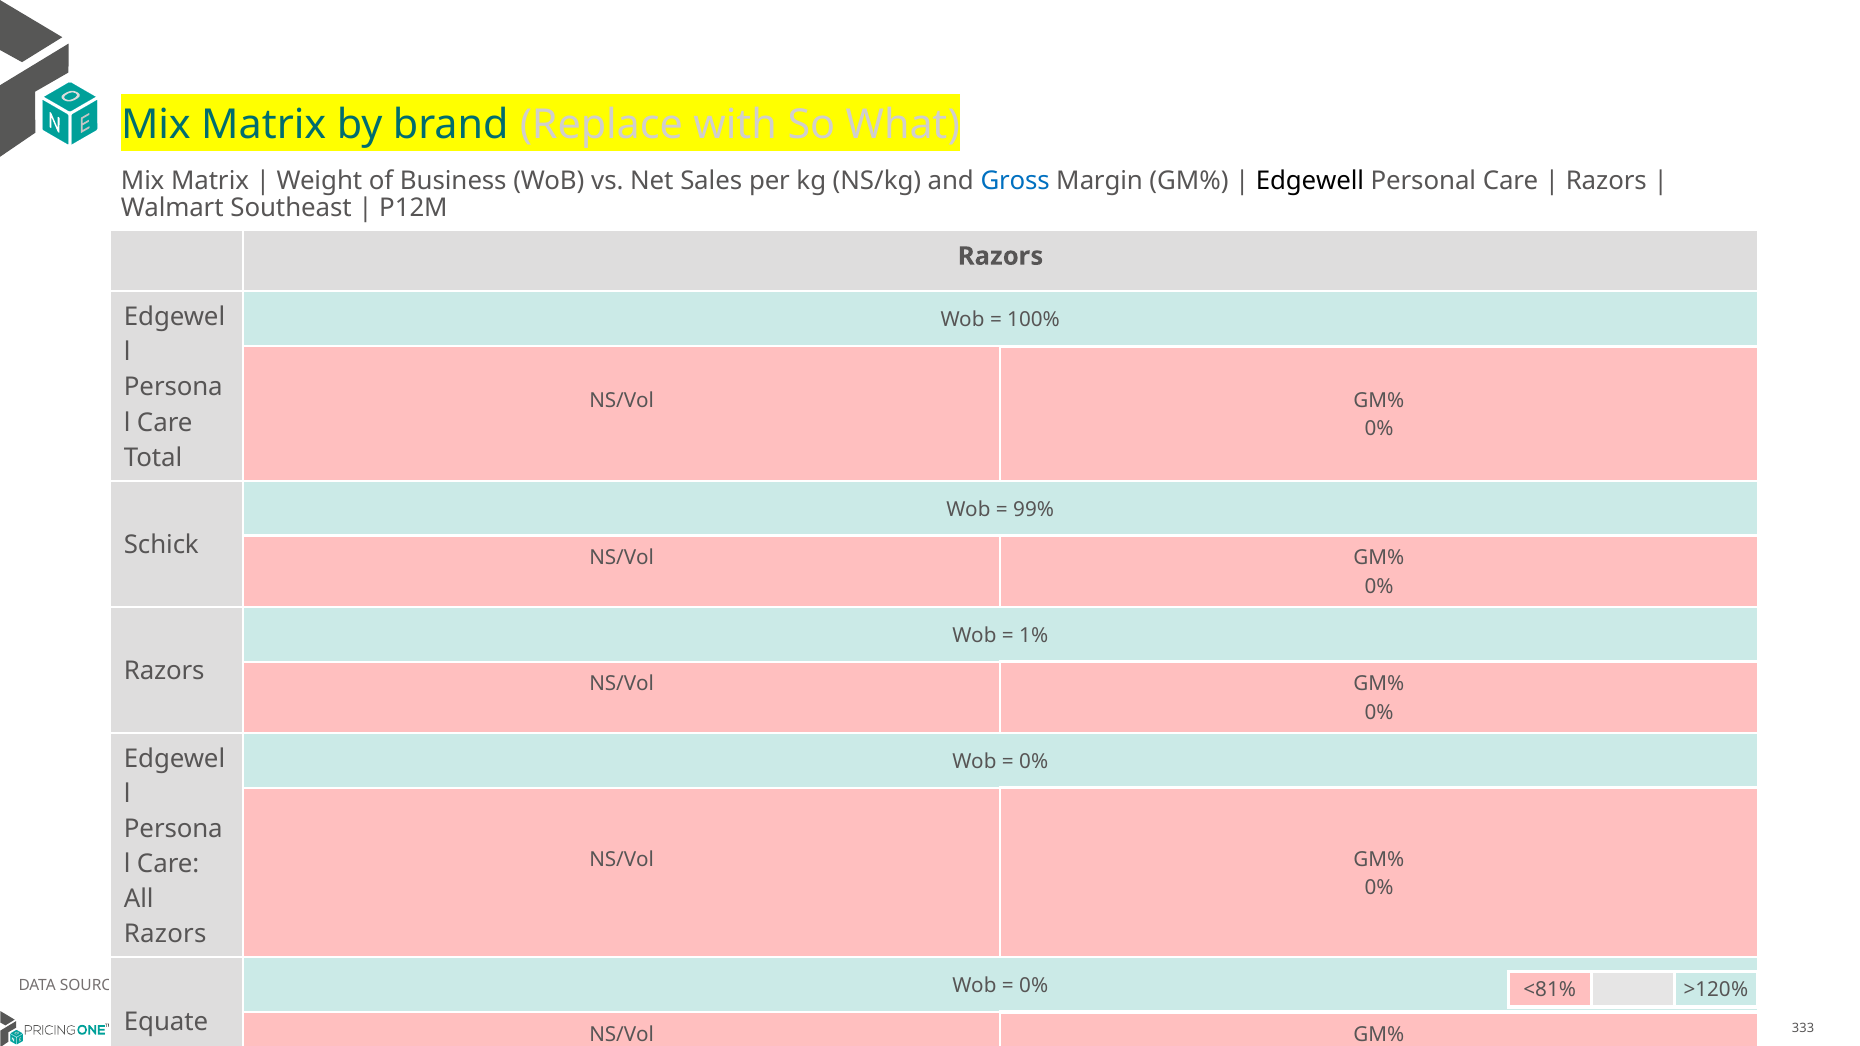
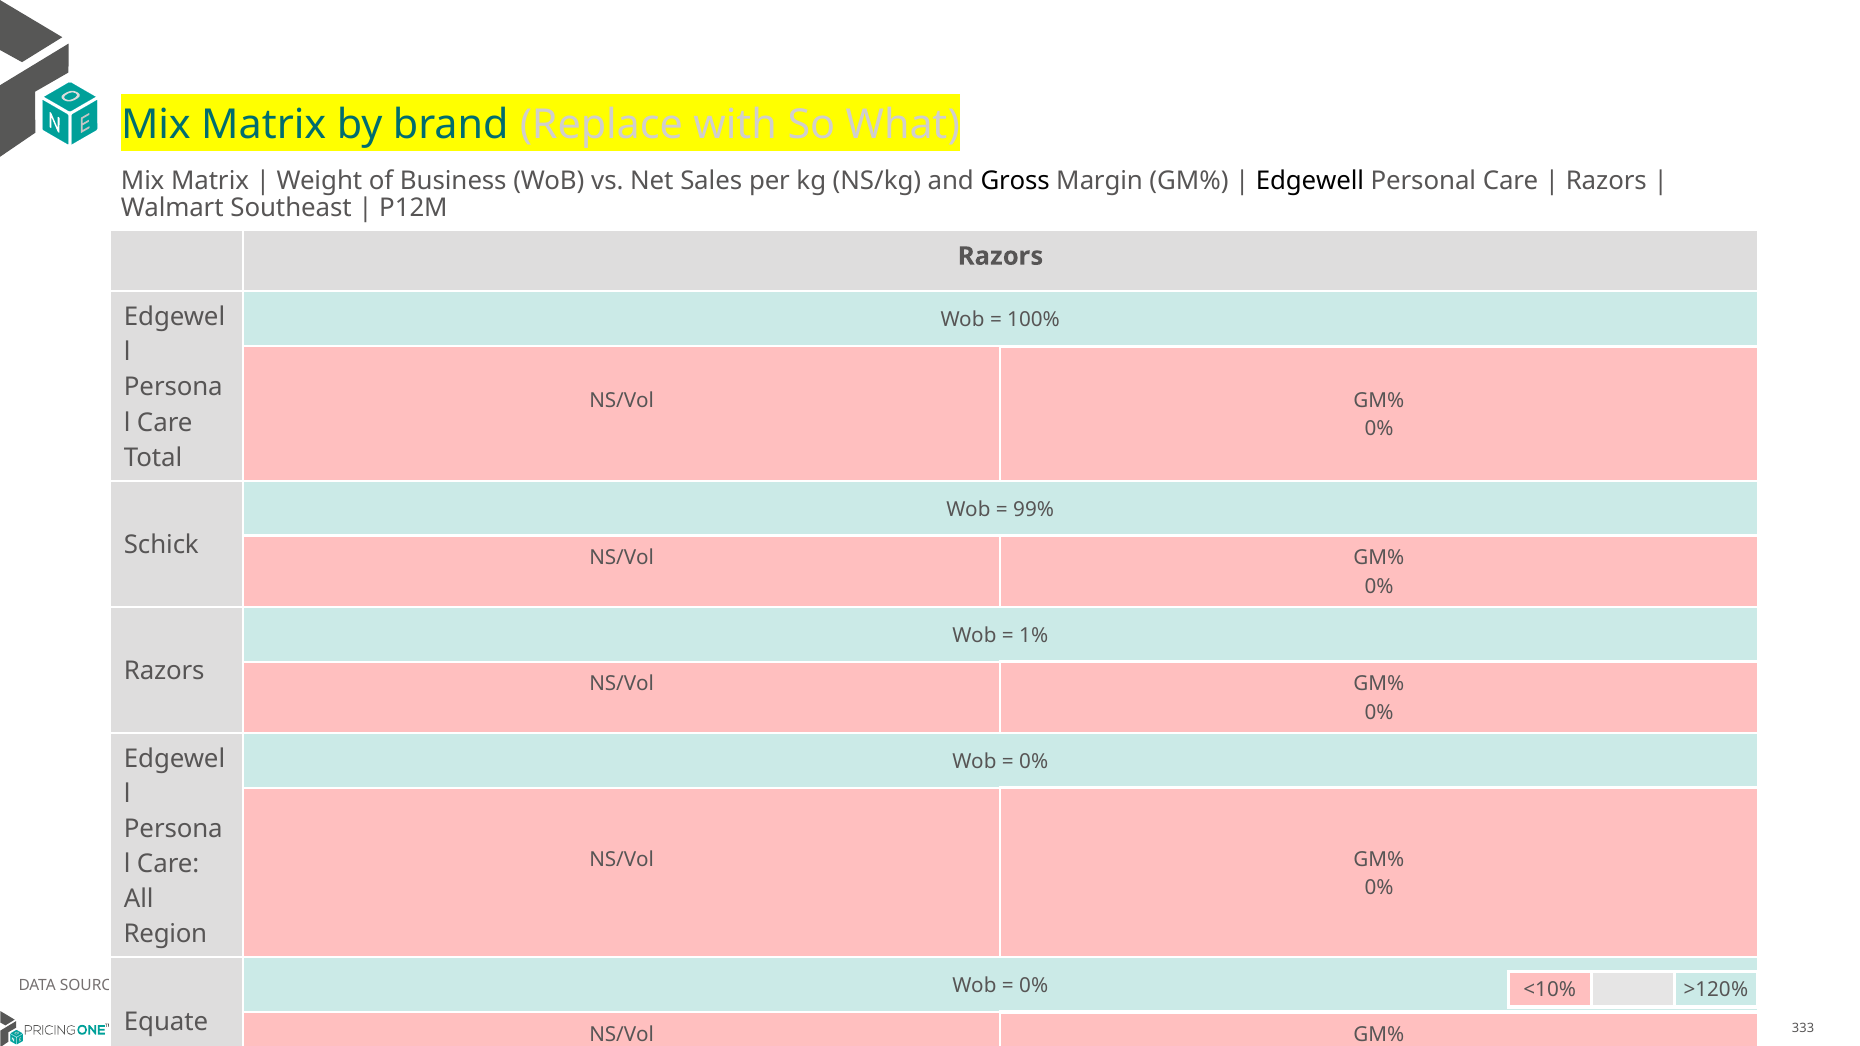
Gross colour: blue -> black
Razors at (165, 934): Razors -> Region
<81%: <81% -> <10%
